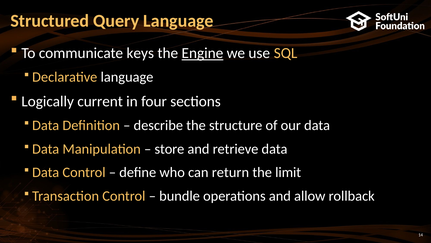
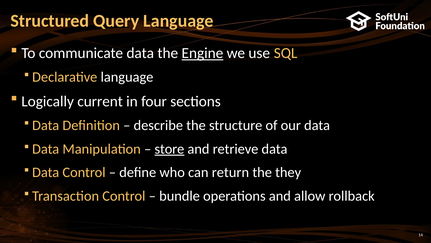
communicate keys: keys -> data
store underline: none -> present
limit: limit -> they
